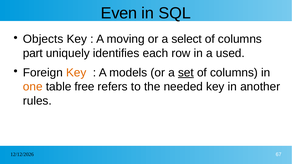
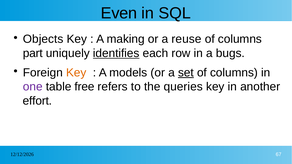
moving: moving -> making
select: select -> reuse
identifies underline: none -> present
used: used -> bugs
one colour: orange -> purple
needed: needed -> queries
rules: rules -> effort
